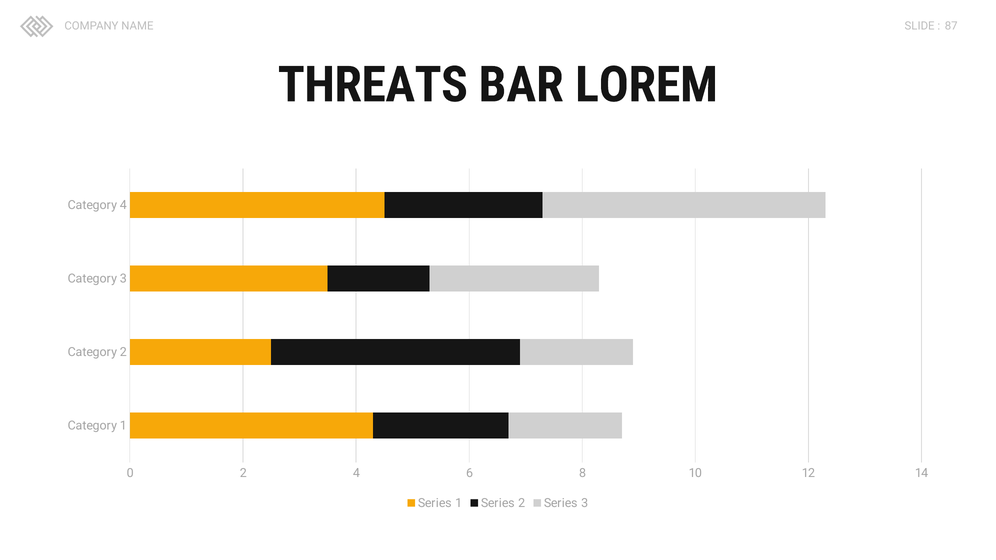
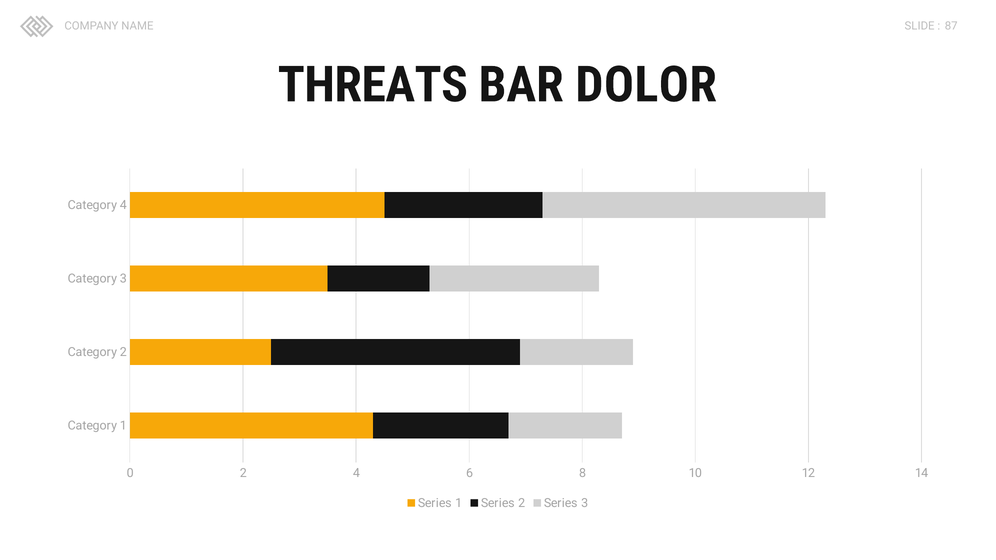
LOREM: LOREM -> DOLOR
